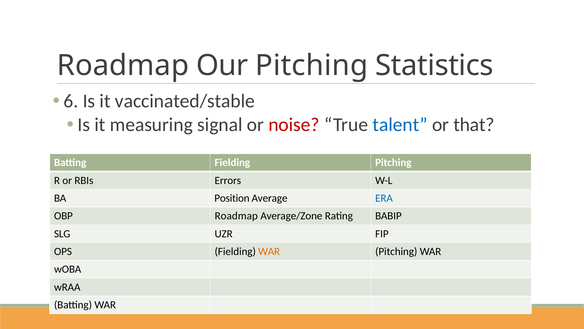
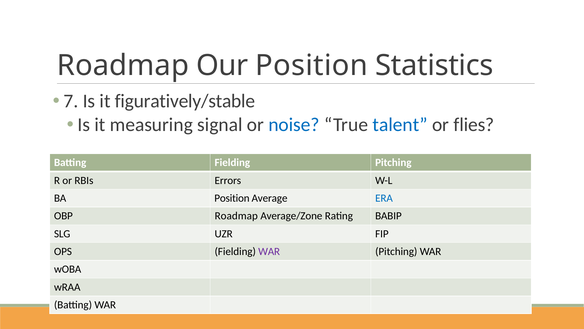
Our Pitching: Pitching -> Position
6: 6 -> 7
vaccinated/stable: vaccinated/stable -> figuratively/stable
noise colour: red -> blue
that: that -> flies
WAR at (269, 251) colour: orange -> purple
